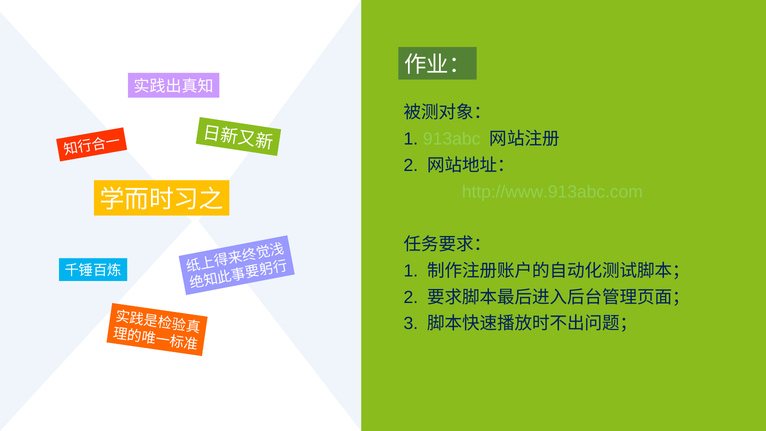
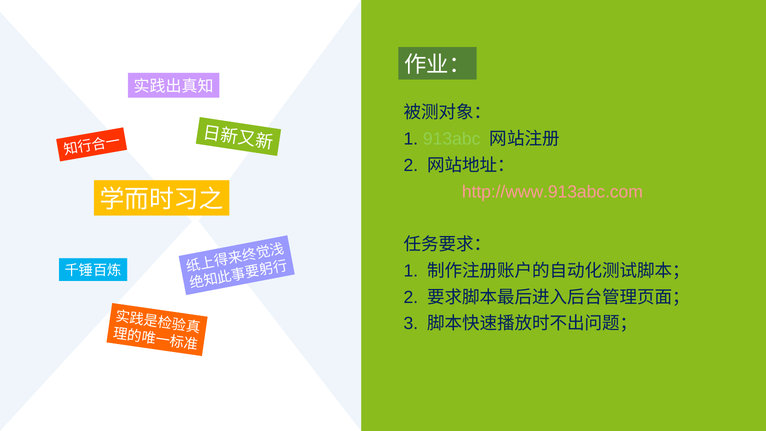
http://www.913abc.com colour: light green -> pink
